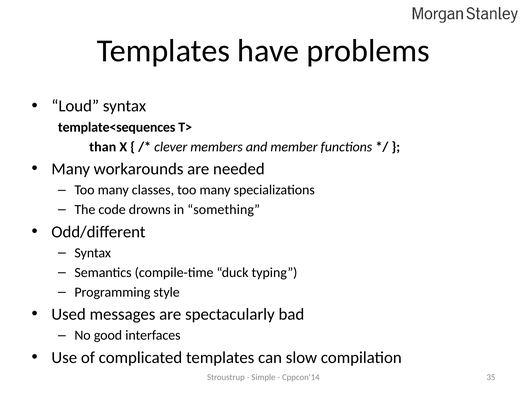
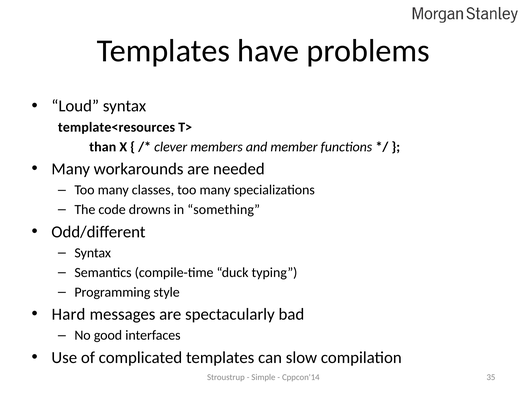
template<sequences: template<sequences -> template<resources
Used: Used -> Hard
